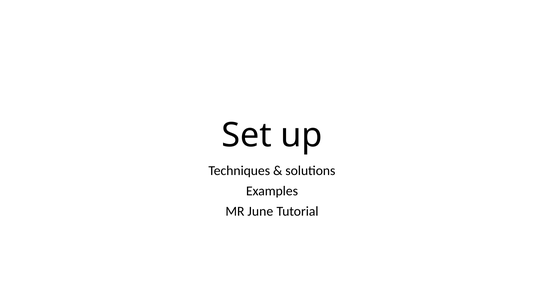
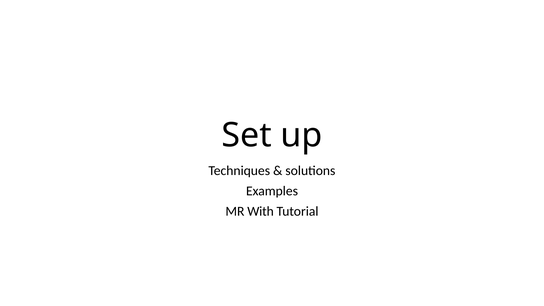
June: June -> With
